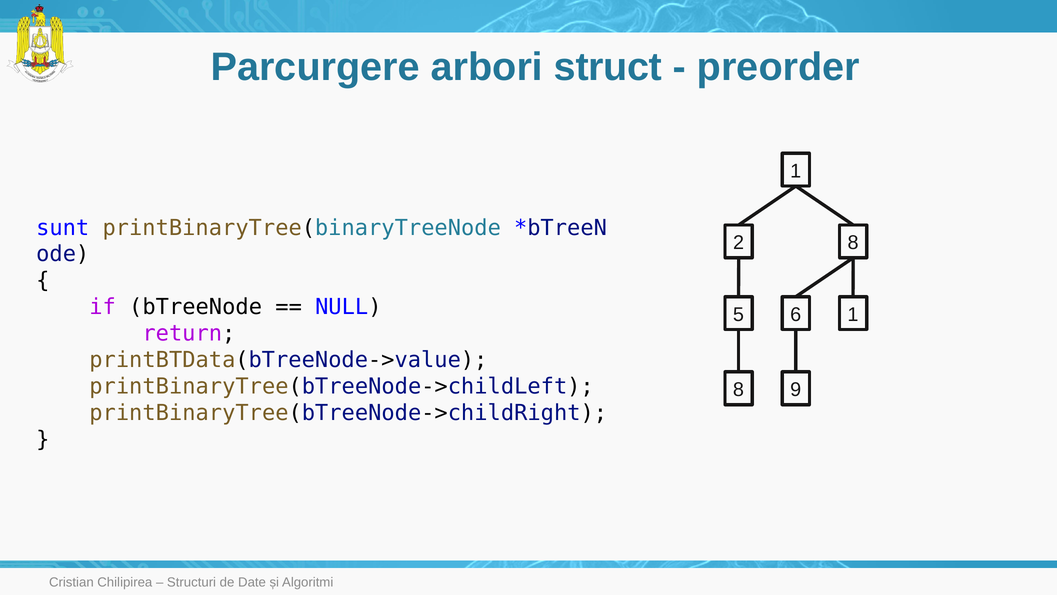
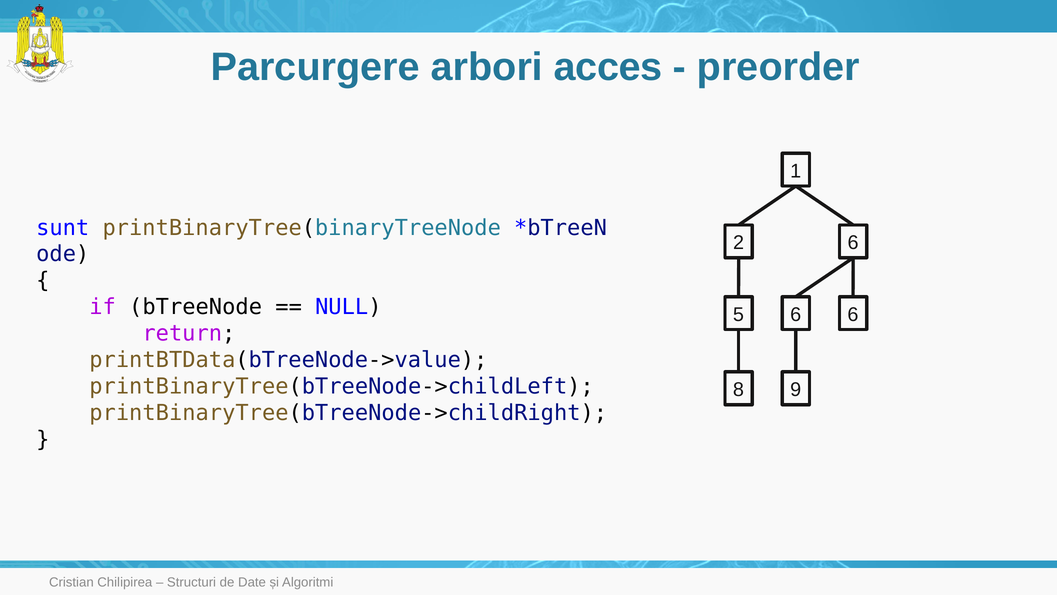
struct: struct -> acces
2 8: 8 -> 6
6 1: 1 -> 6
